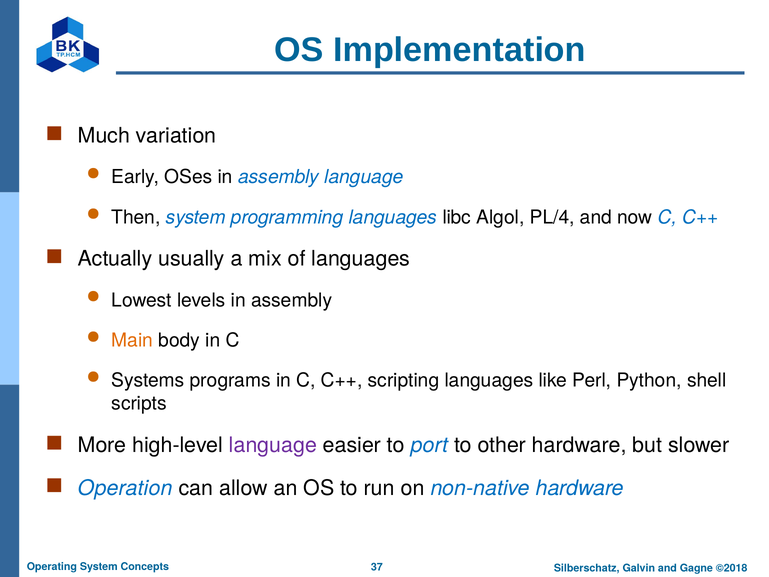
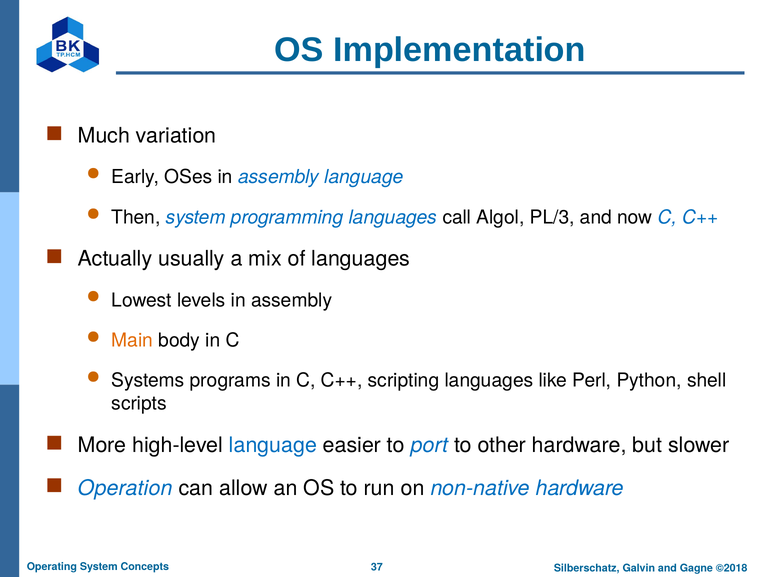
libc: libc -> call
PL/4: PL/4 -> PL/3
language at (273, 445) colour: purple -> blue
